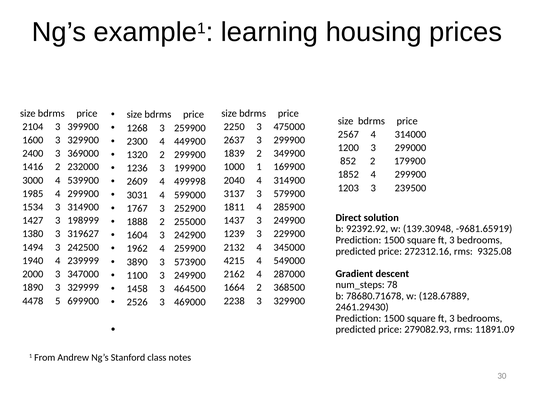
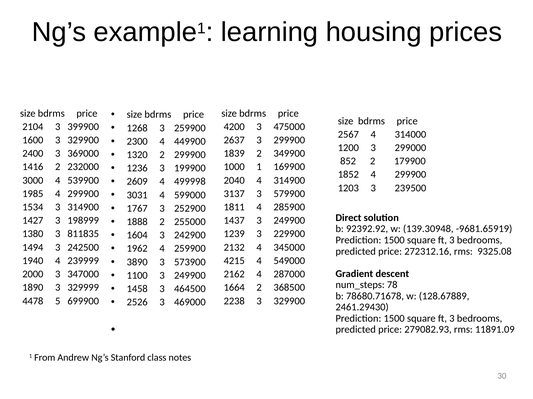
2250: 2250 -> 4200
319627: 319627 -> 811835
